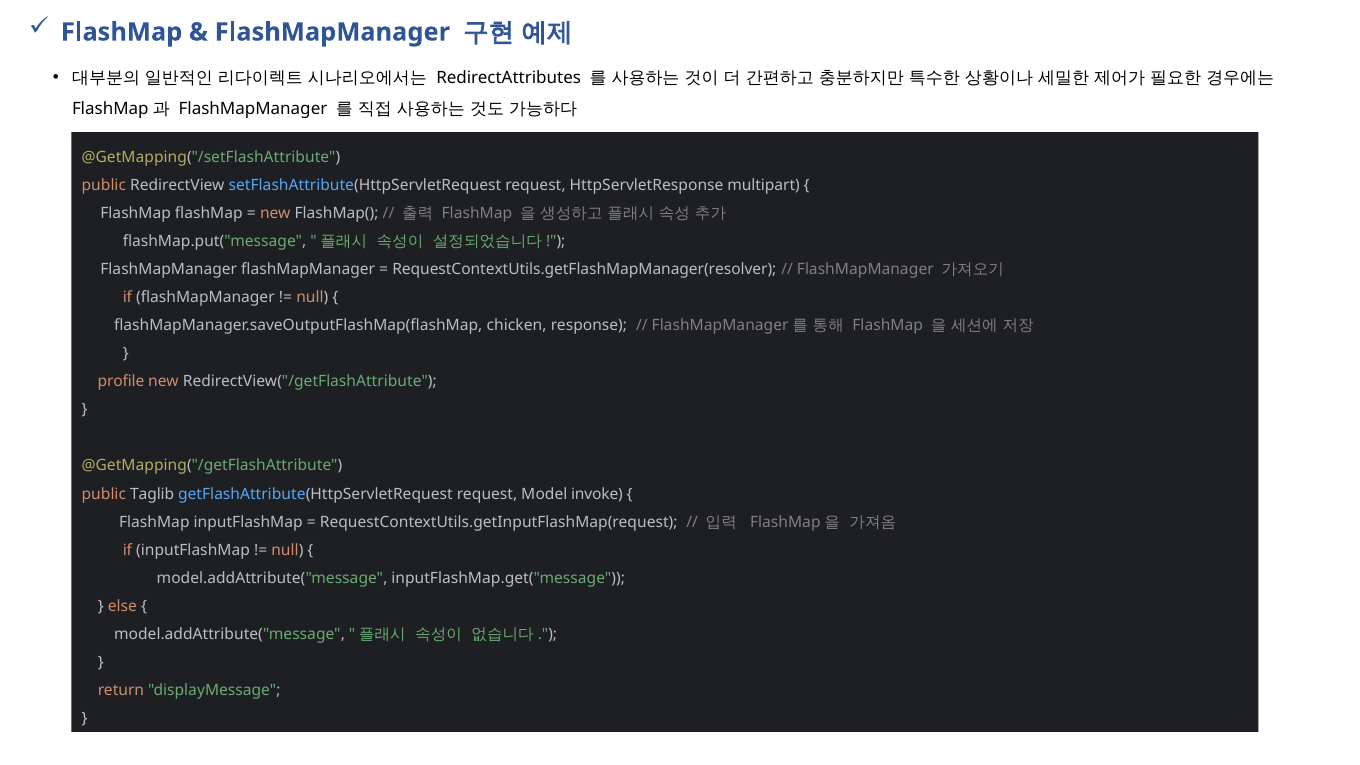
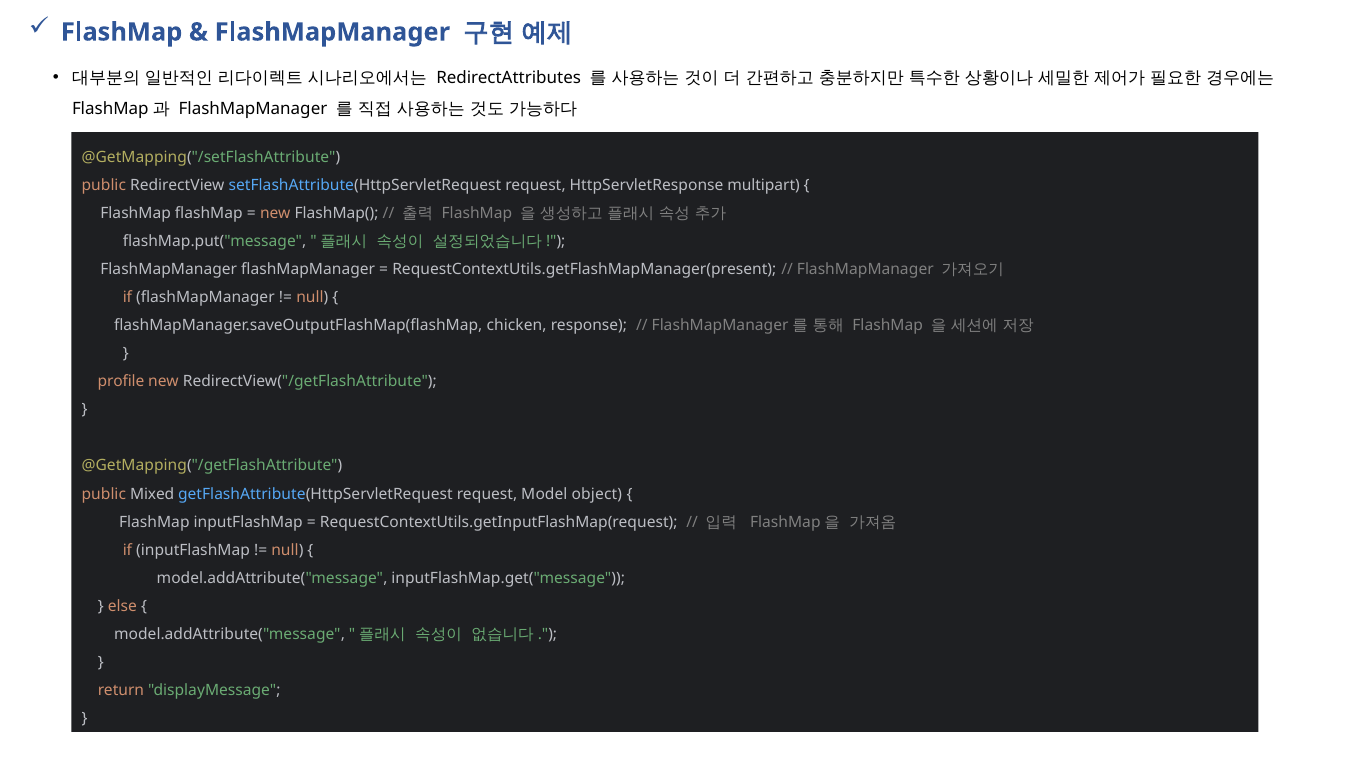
RequestContextUtils.getFlashMapManager(resolver: RequestContextUtils.getFlashMapManager(resolver -> RequestContextUtils.getFlashMapManager(present
Taglib: Taglib -> Mixed
invoke: invoke -> object
